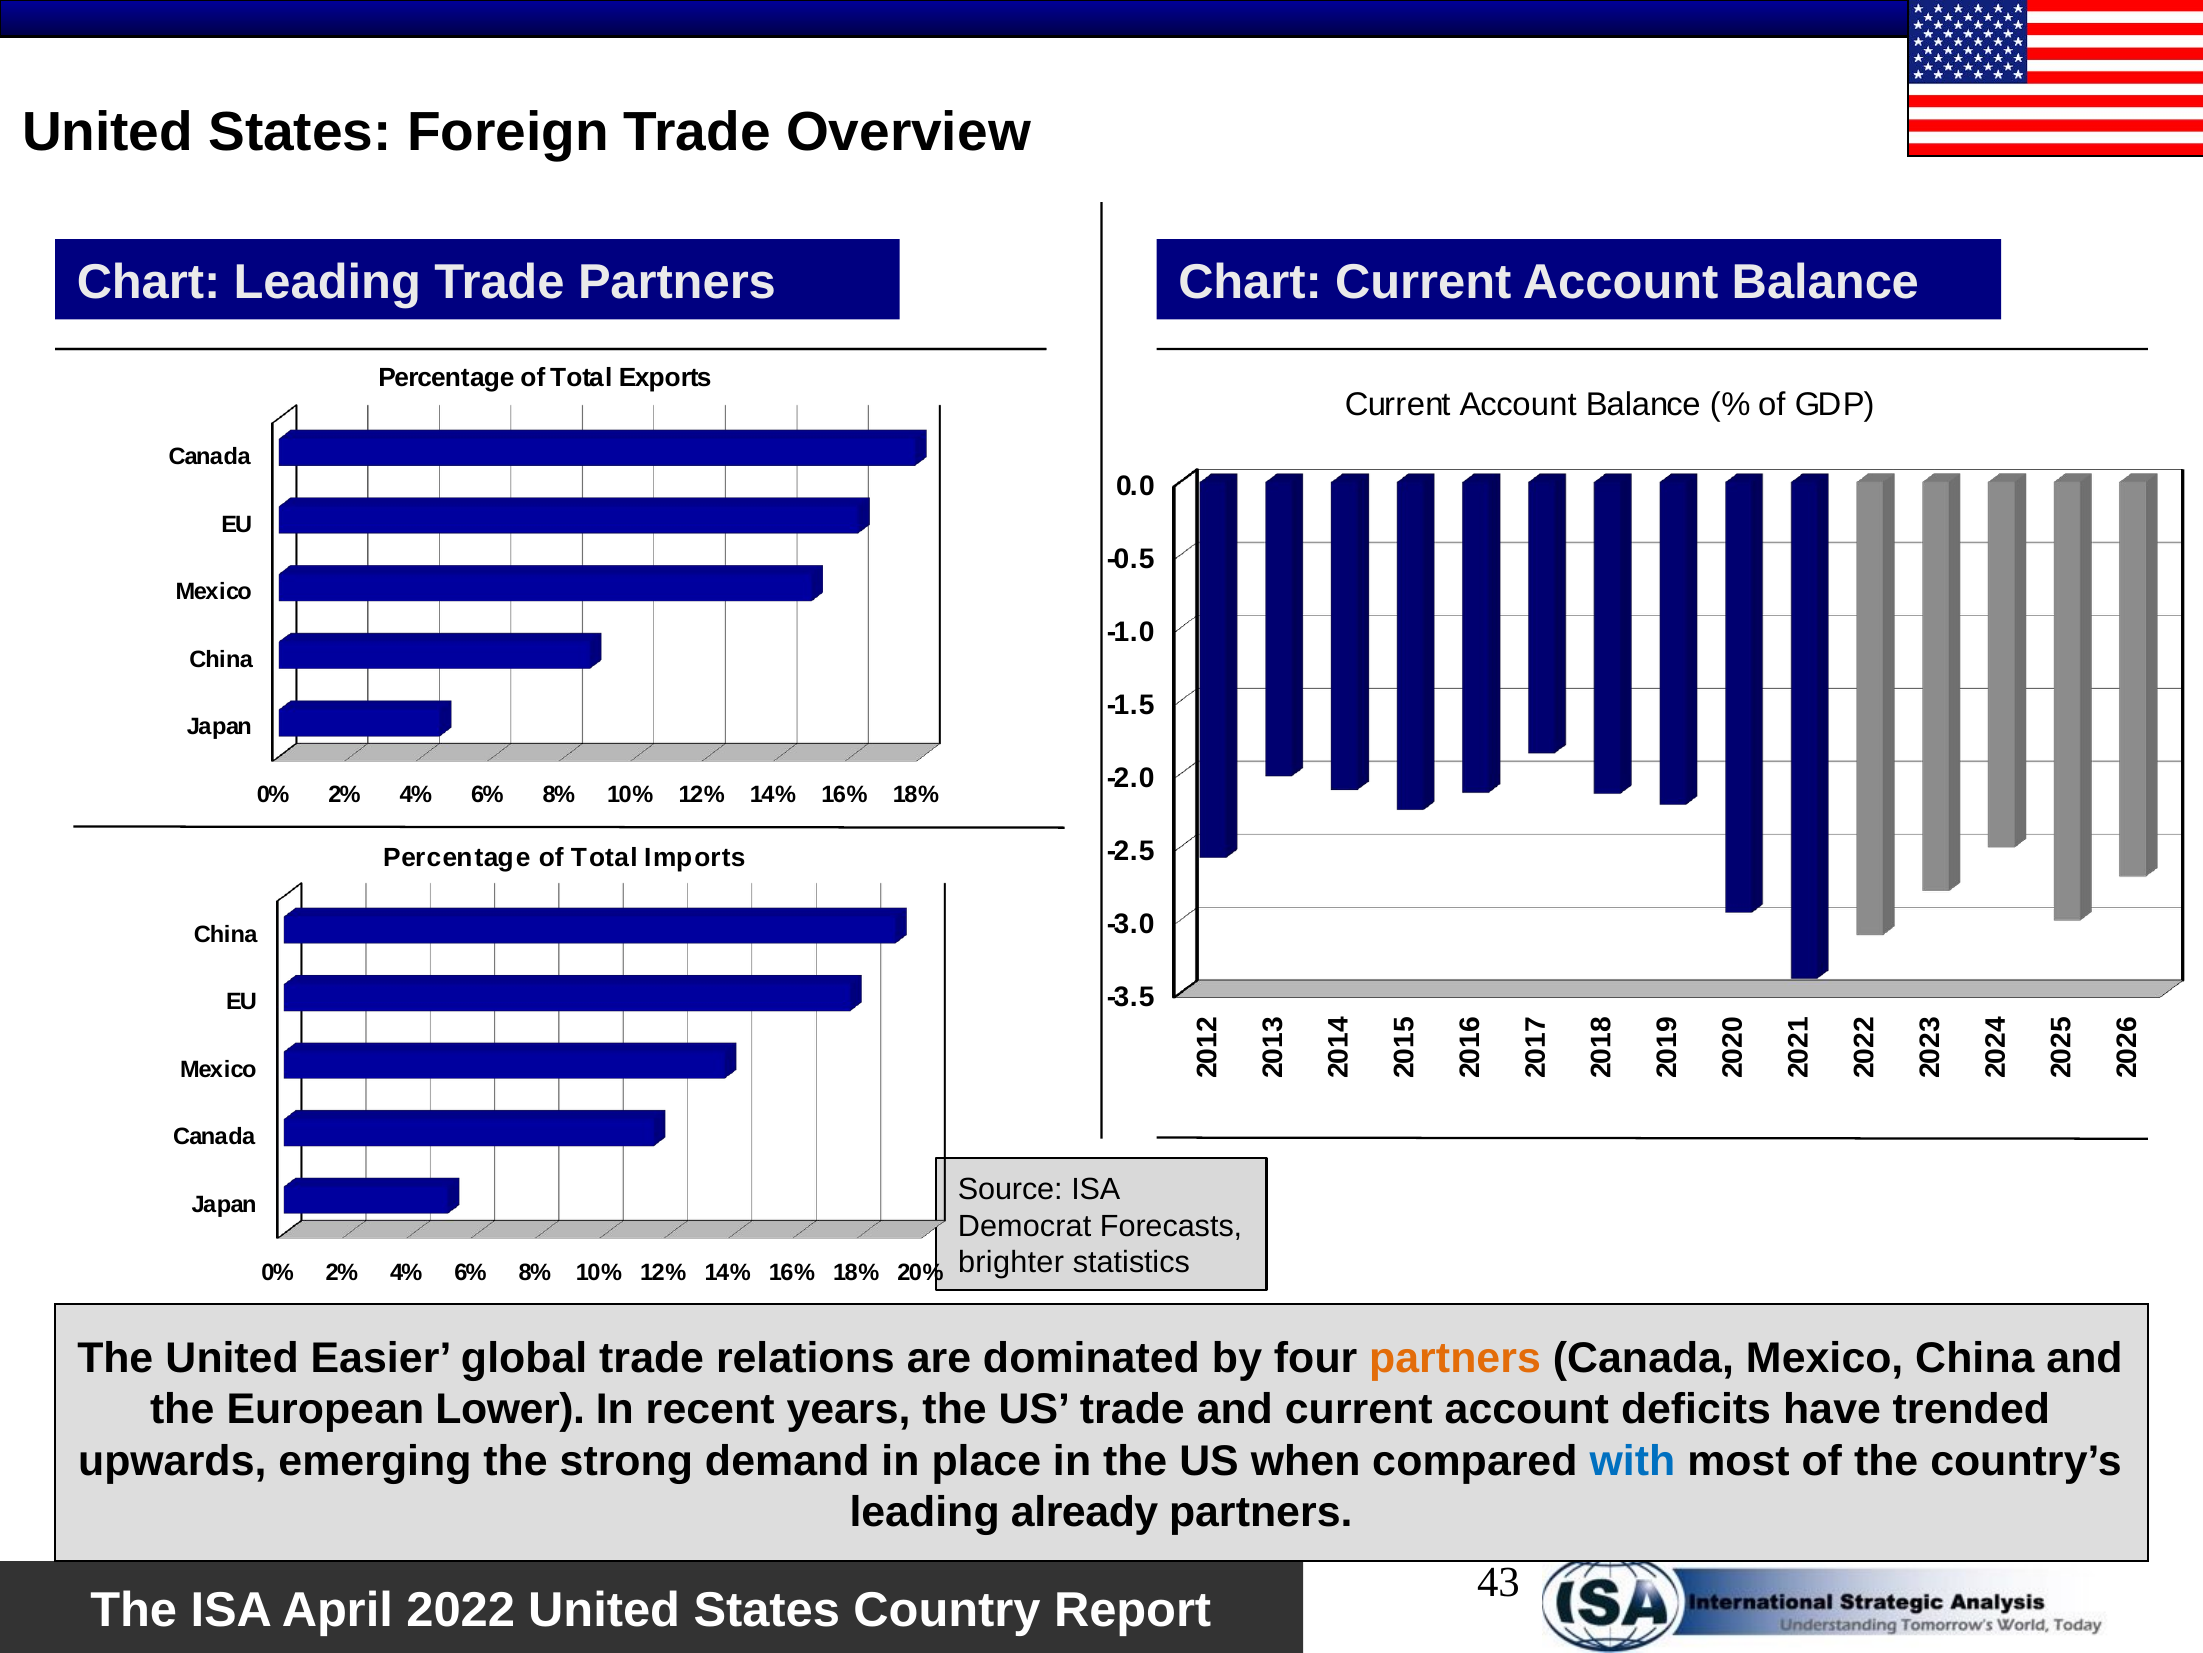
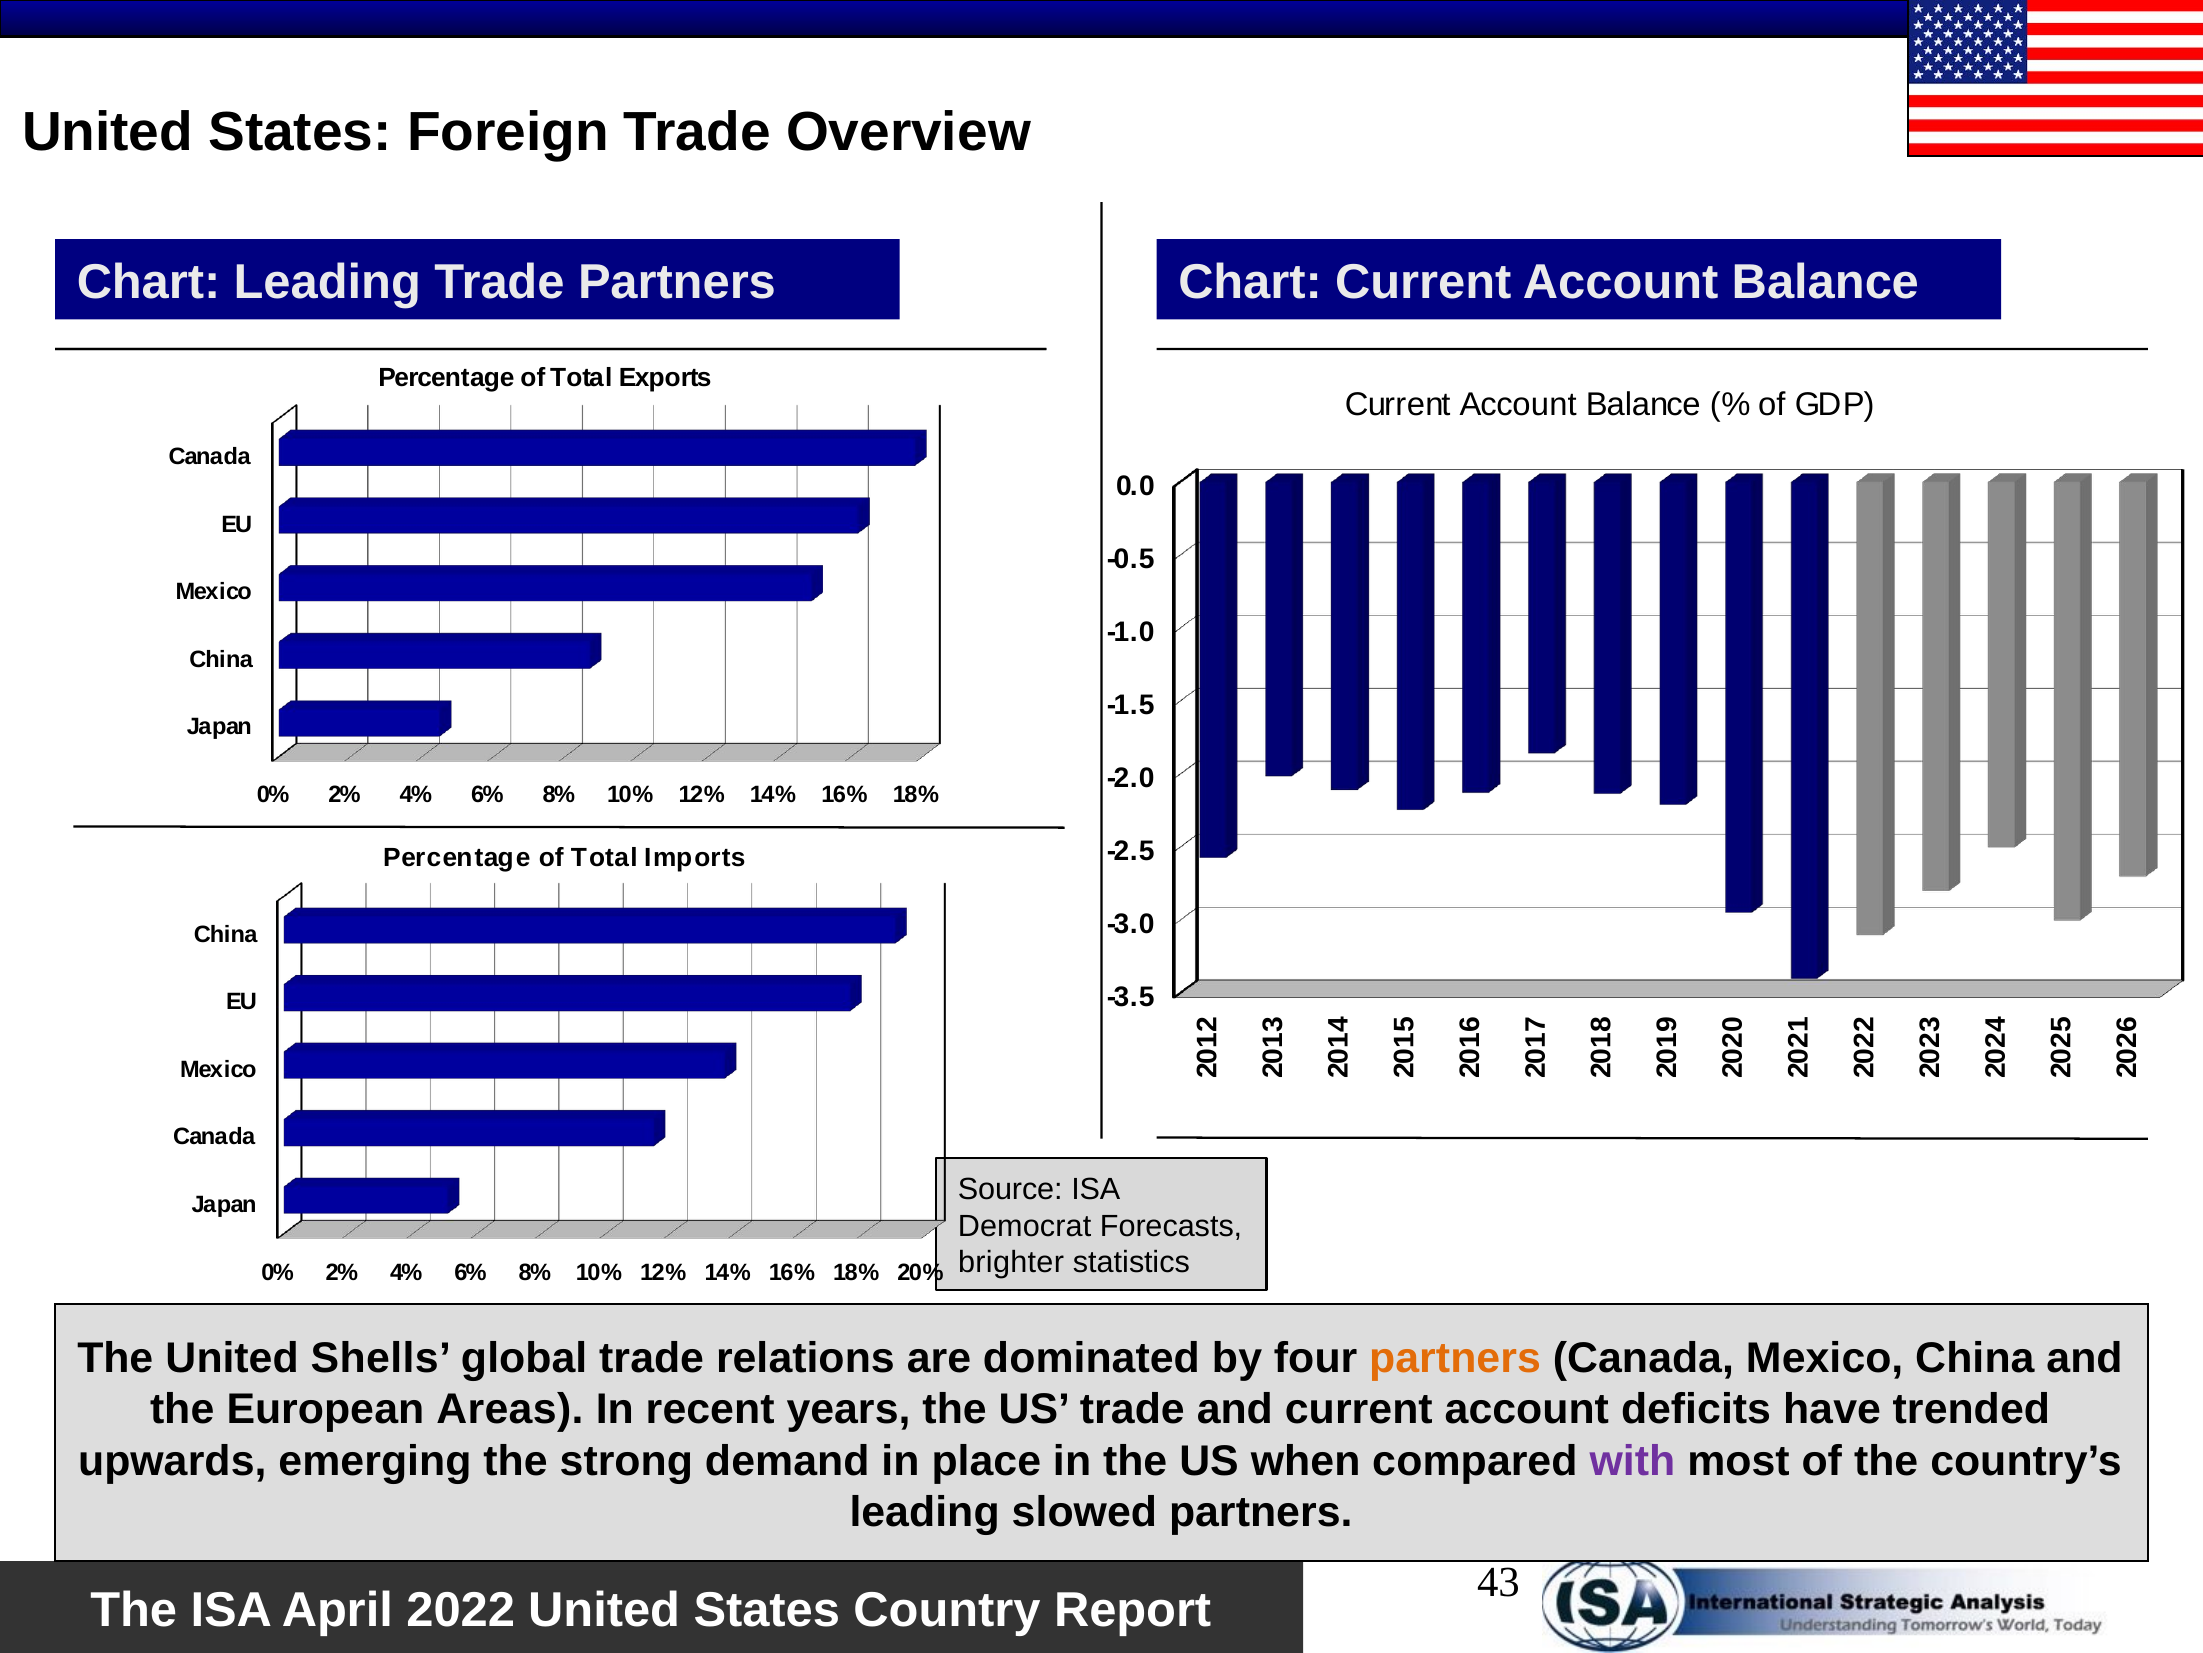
Easier: Easier -> Shells
Lower: Lower -> Areas
with colour: blue -> purple
already: already -> slowed
